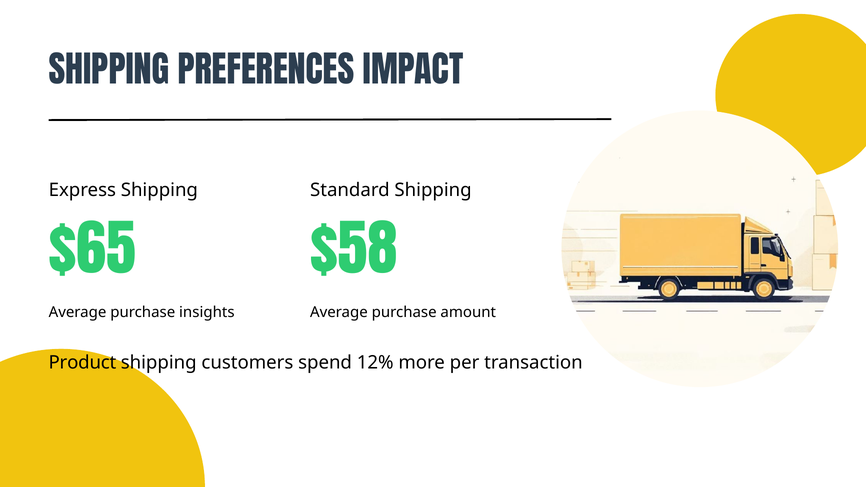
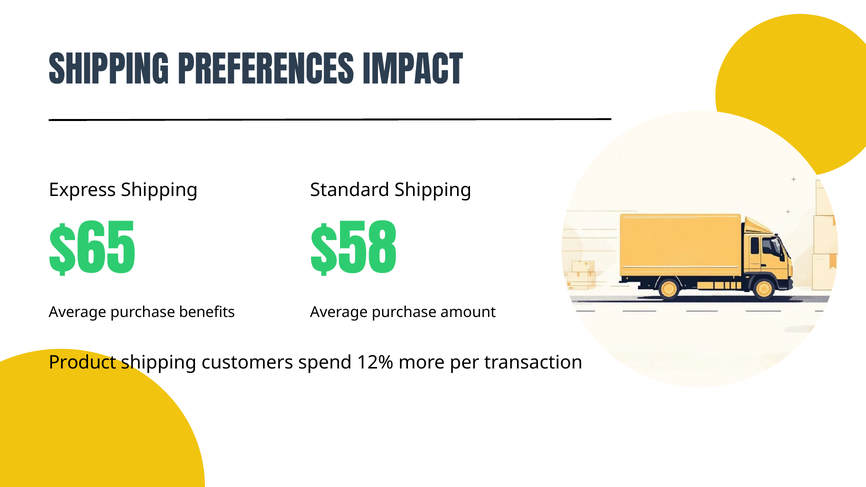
insights: insights -> benefits
